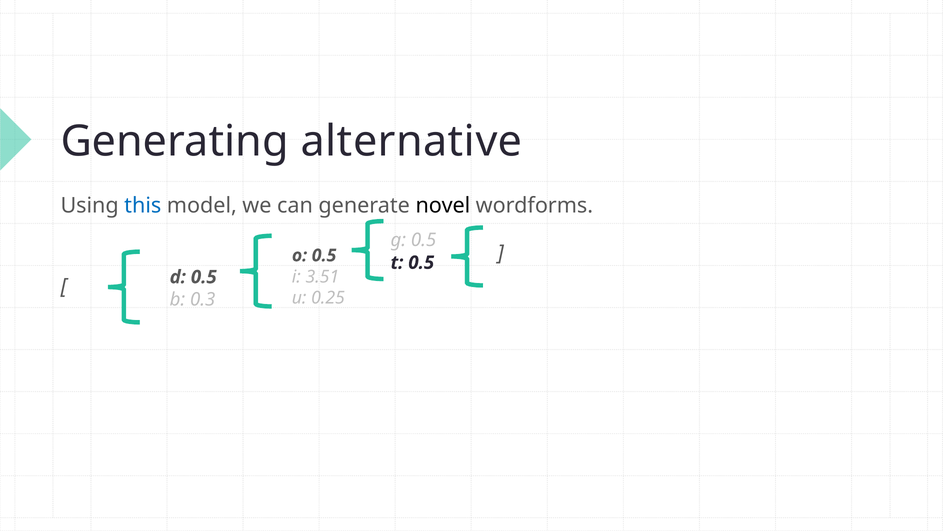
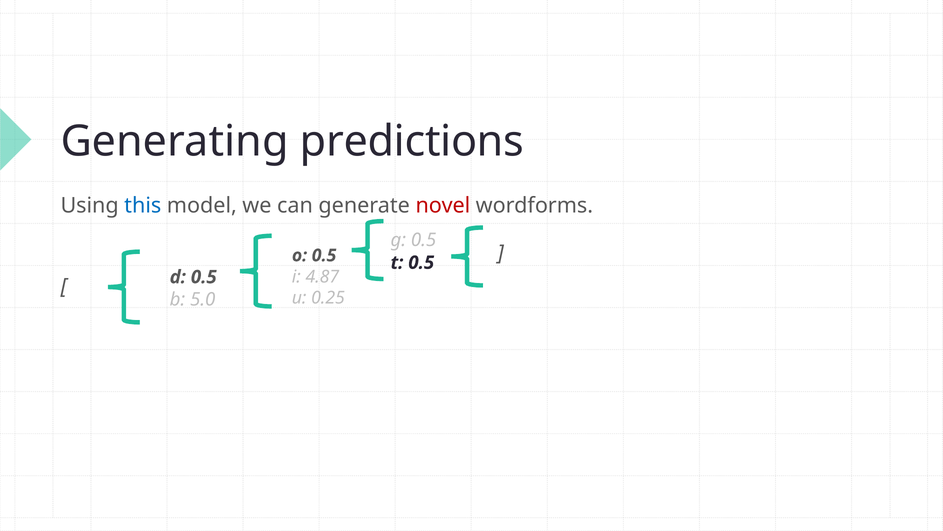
alternative: alternative -> predictions
novel colour: black -> red
3.51: 3.51 -> 4.87
0.3: 0.3 -> 5.0
